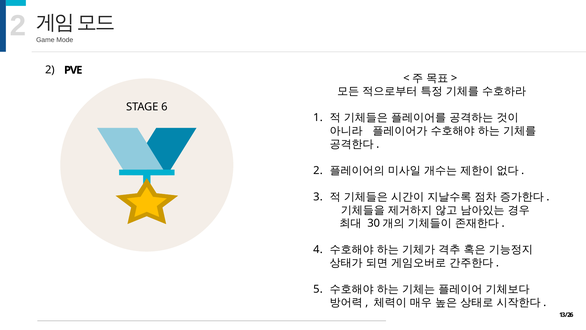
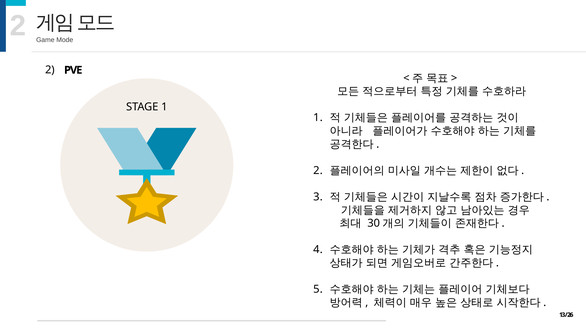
STAGE 6: 6 -> 1
